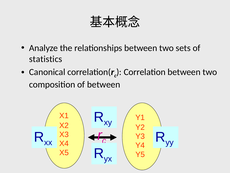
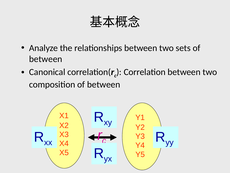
statistics at (46, 59): statistics -> between
